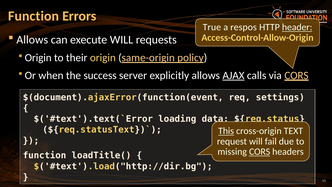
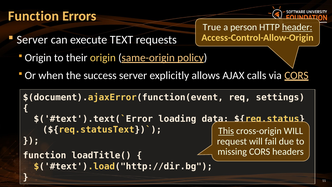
respos: respos -> person
Allows at (32, 40): Allows -> Server
execute WILL: WILL -> TEXT
AJAX underline: present -> none
cross-origin TEXT: TEXT -> WILL
CORS at (260, 152) underline: present -> none
